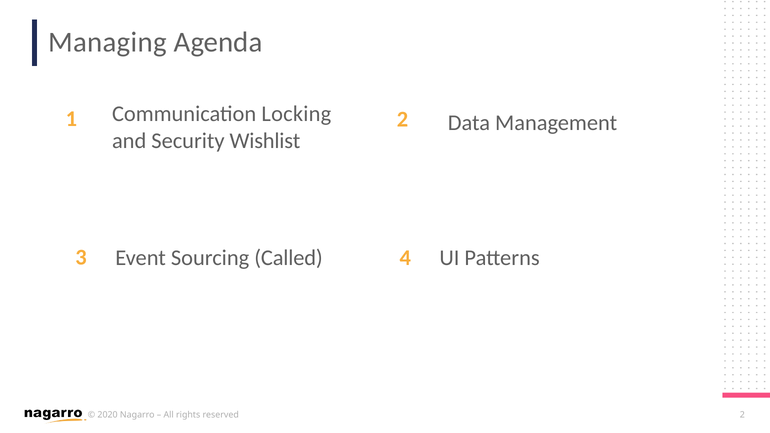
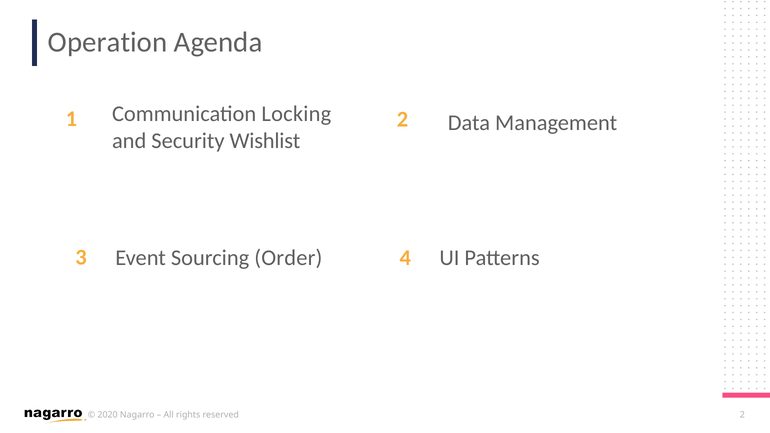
Managing: Managing -> Operation
Called: Called -> Order
